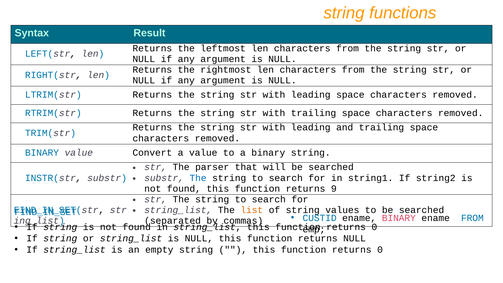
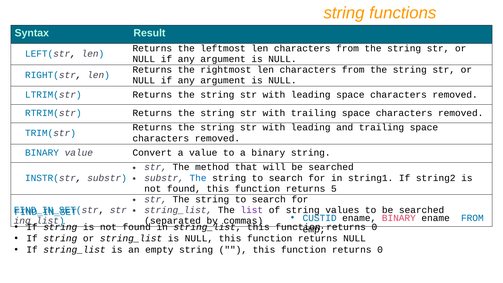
parser: parser -> method
9: 9 -> 5
list colour: orange -> purple
